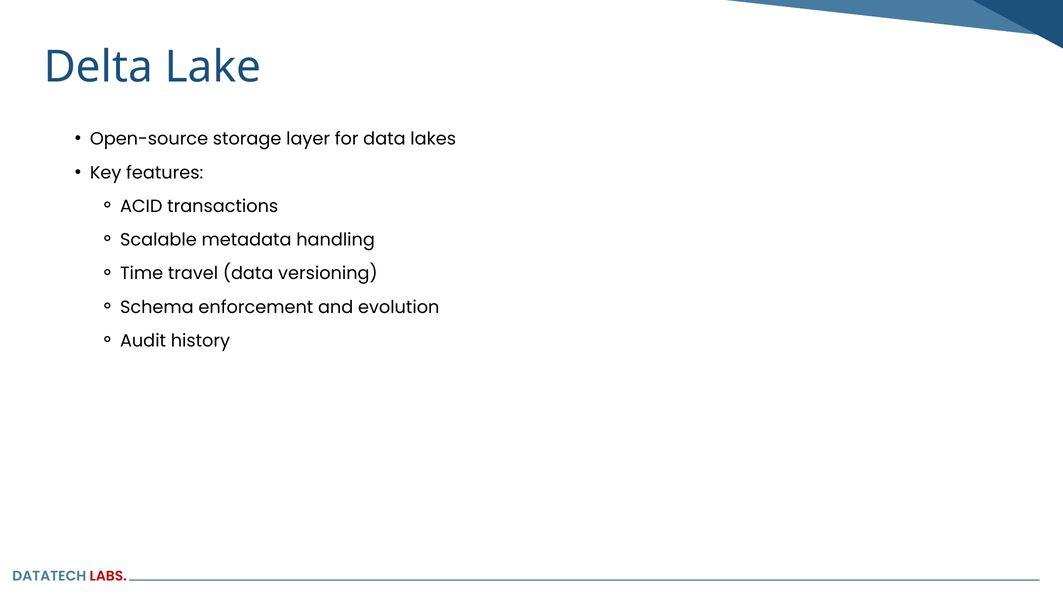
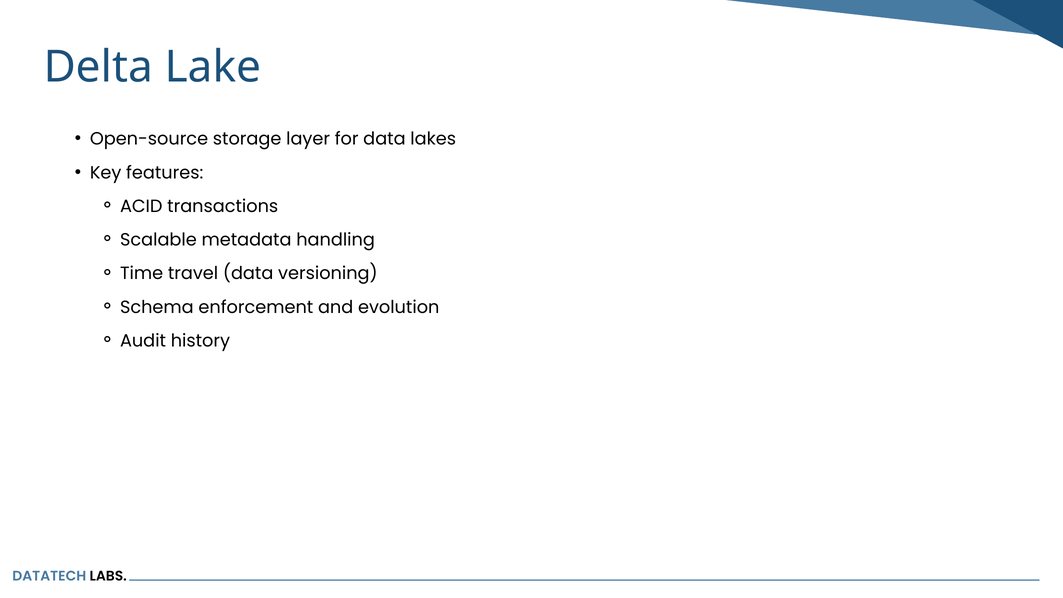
LABS colour: red -> black
